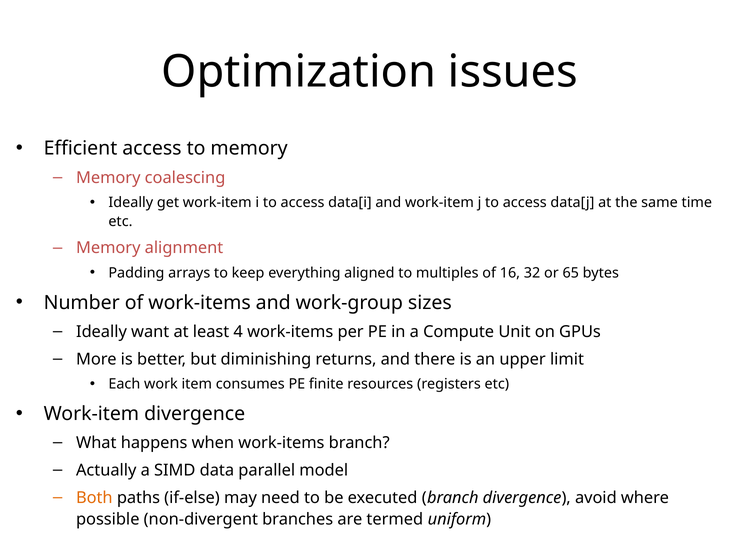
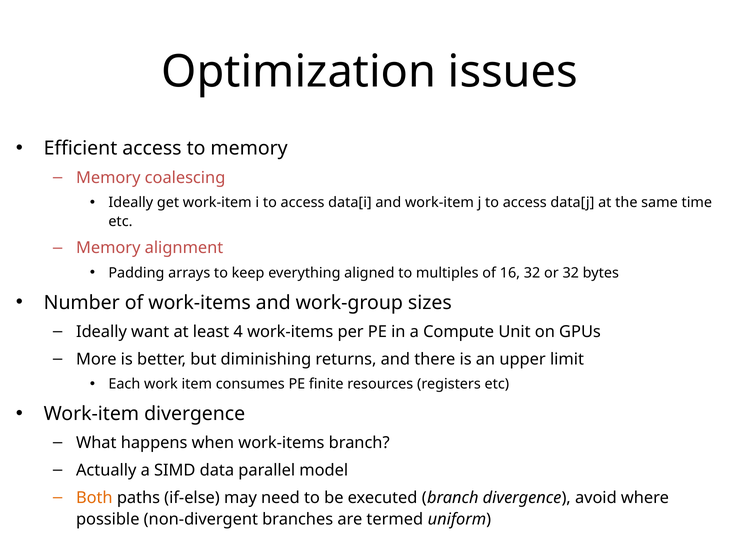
or 65: 65 -> 32
